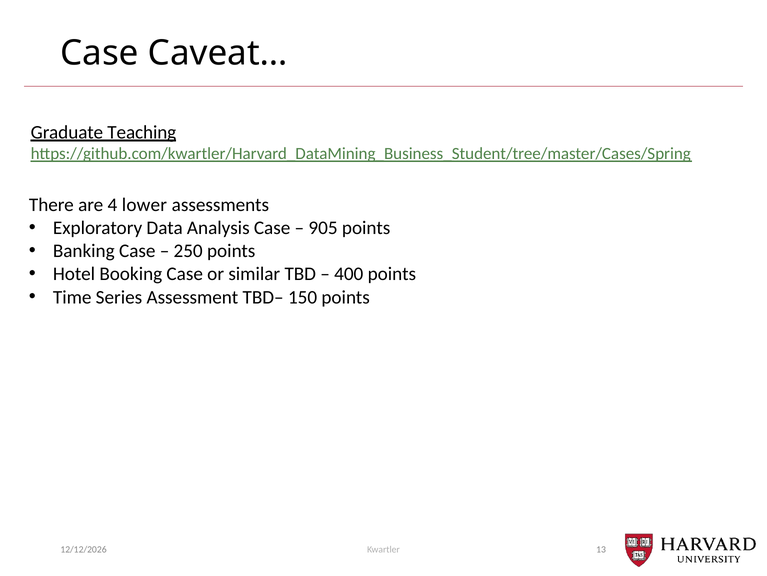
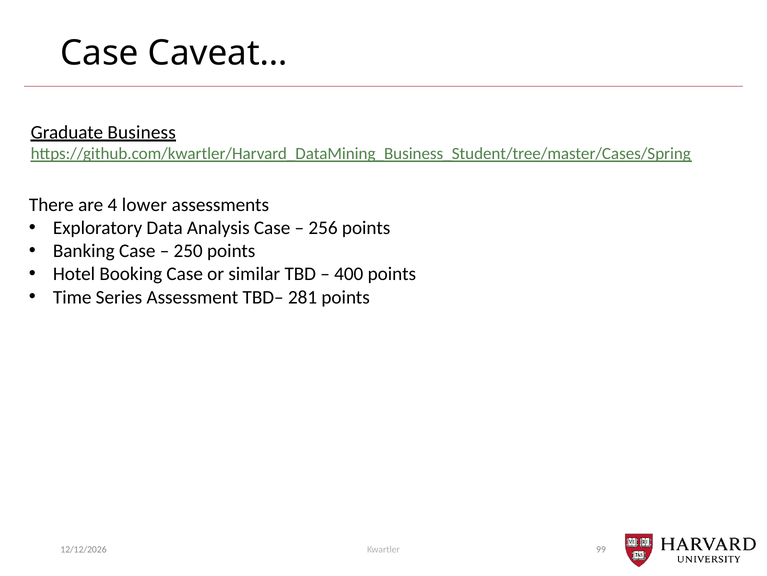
Teaching: Teaching -> Business
905: 905 -> 256
150: 150 -> 281
13: 13 -> 99
